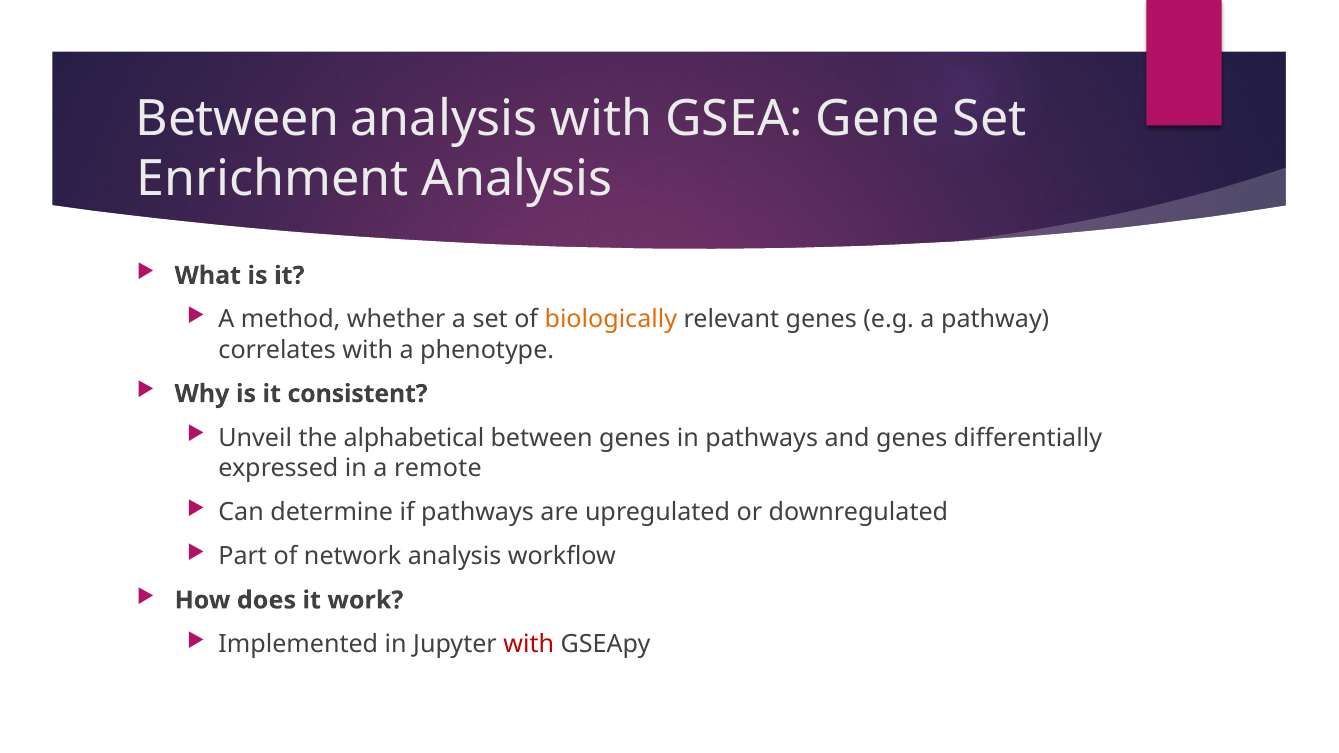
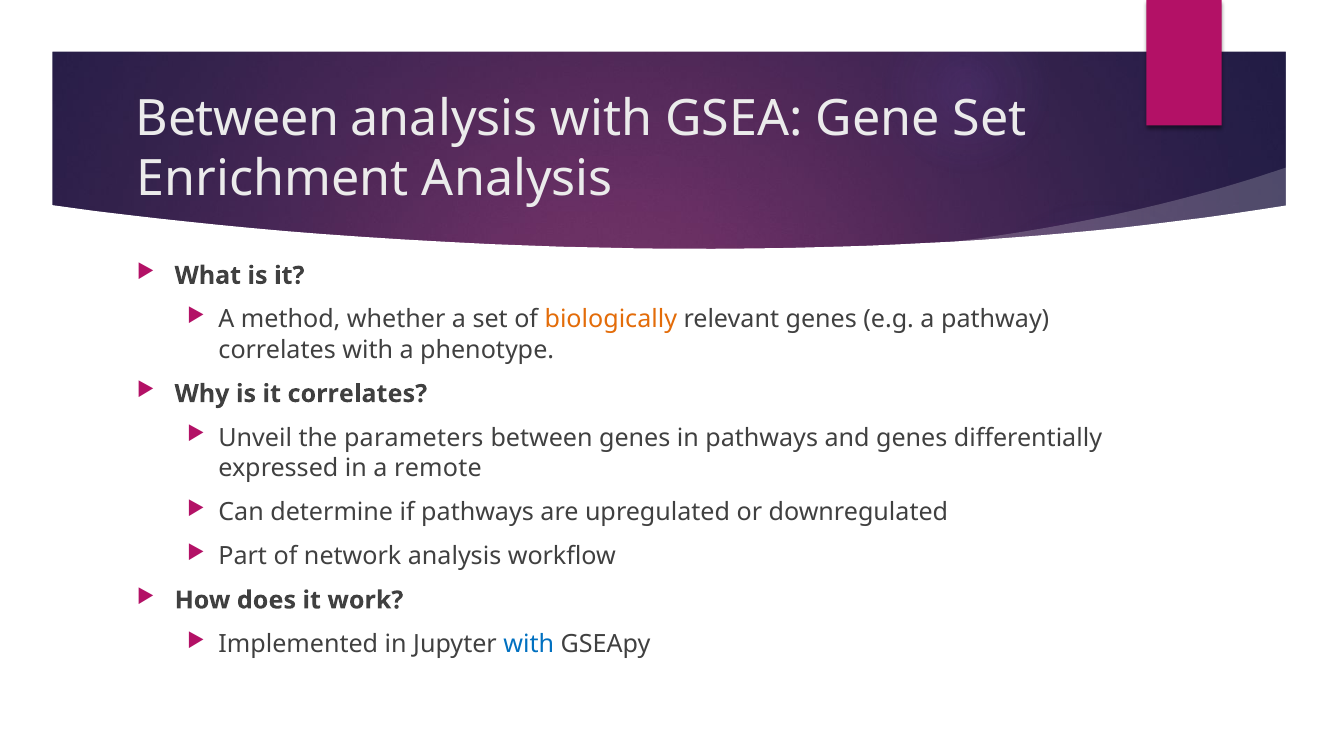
it consistent: consistent -> correlates
alphabetical: alphabetical -> parameters
with at (529, 644) colour: red -> blue
